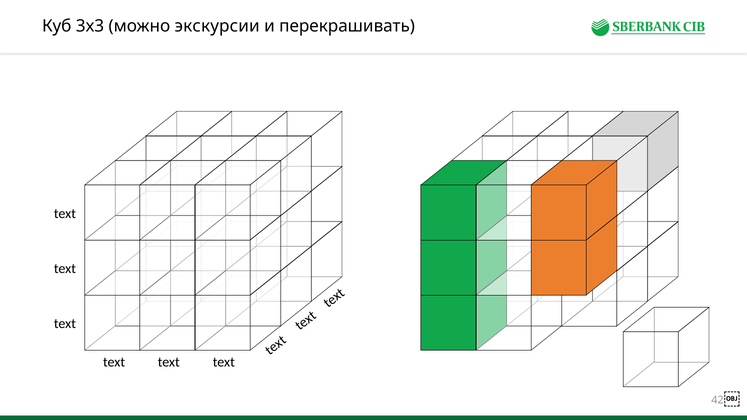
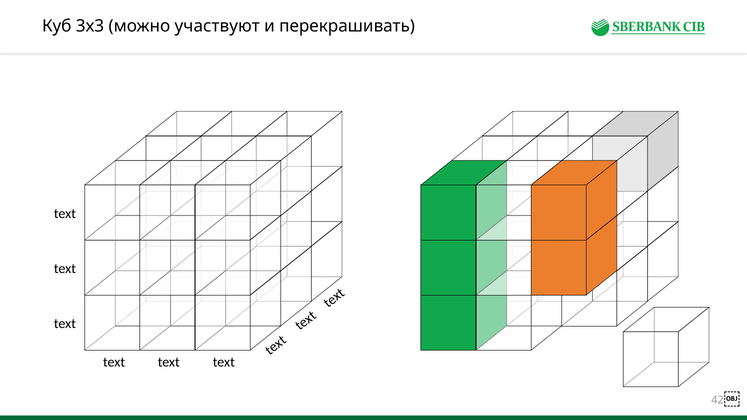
экскурсии: экскурсии -> участвуют
